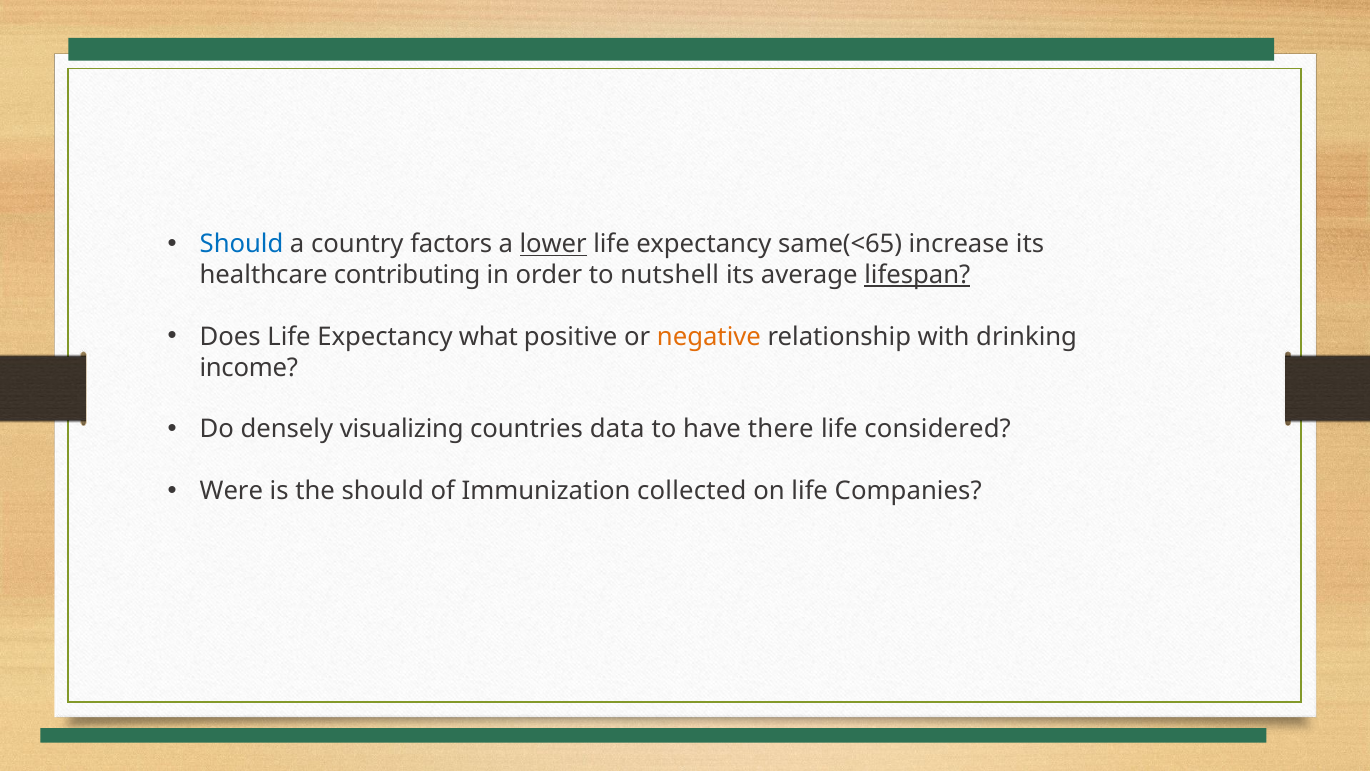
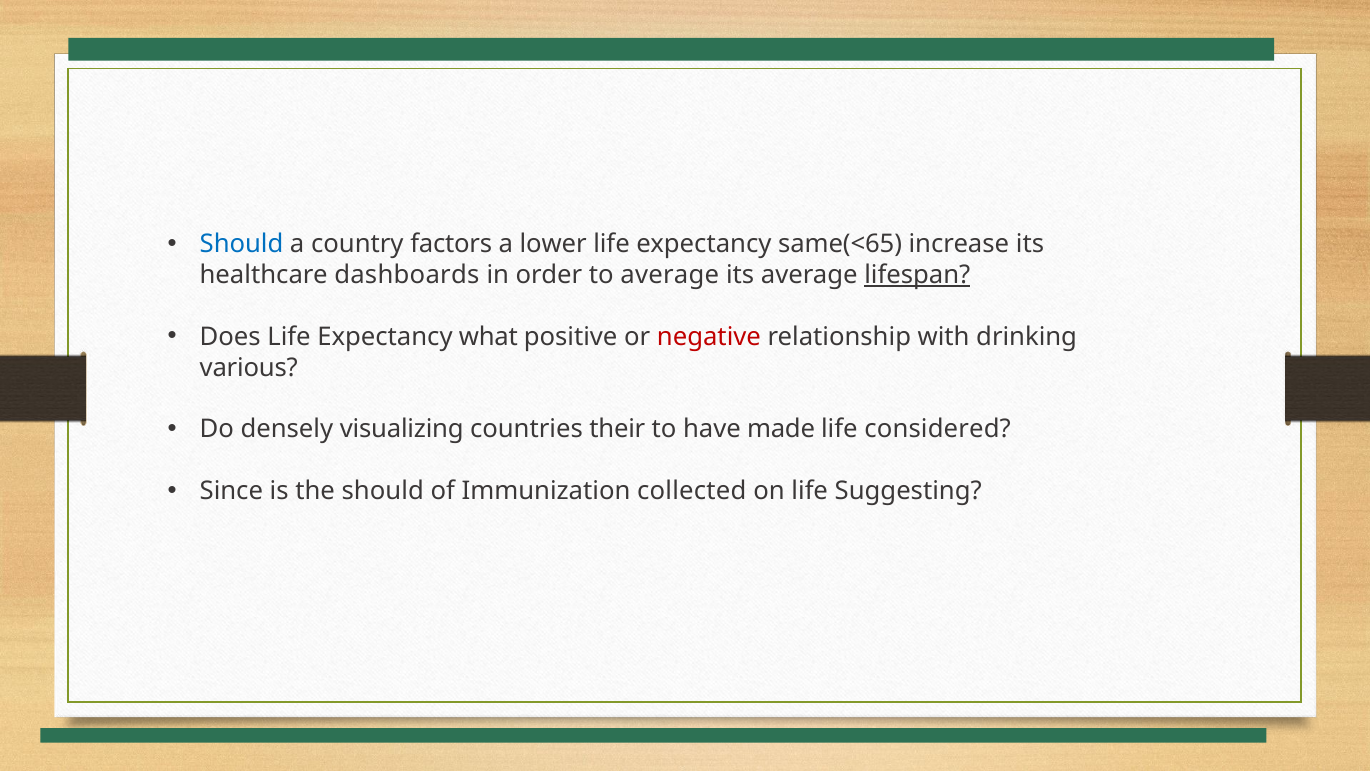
lower underline: present -> none
contributing: contributing -> dashboards
to nutshell: nutshell -> average
negative colour: orange -> red
income: income -> various
data: data -> their
there: there -> made
Were: Were -> Since
Companies: Companies -> Suggesting
